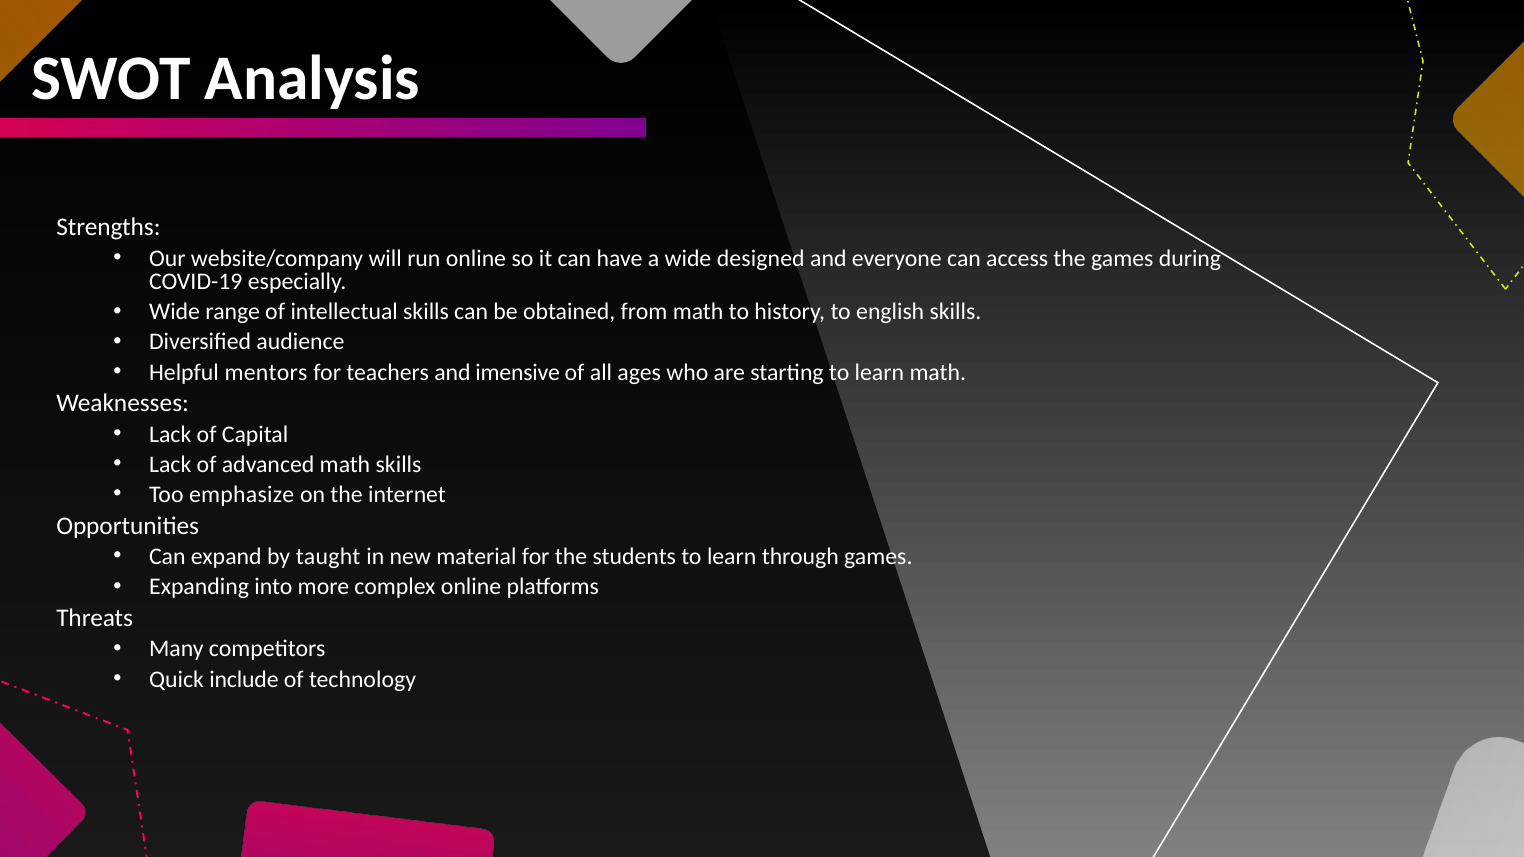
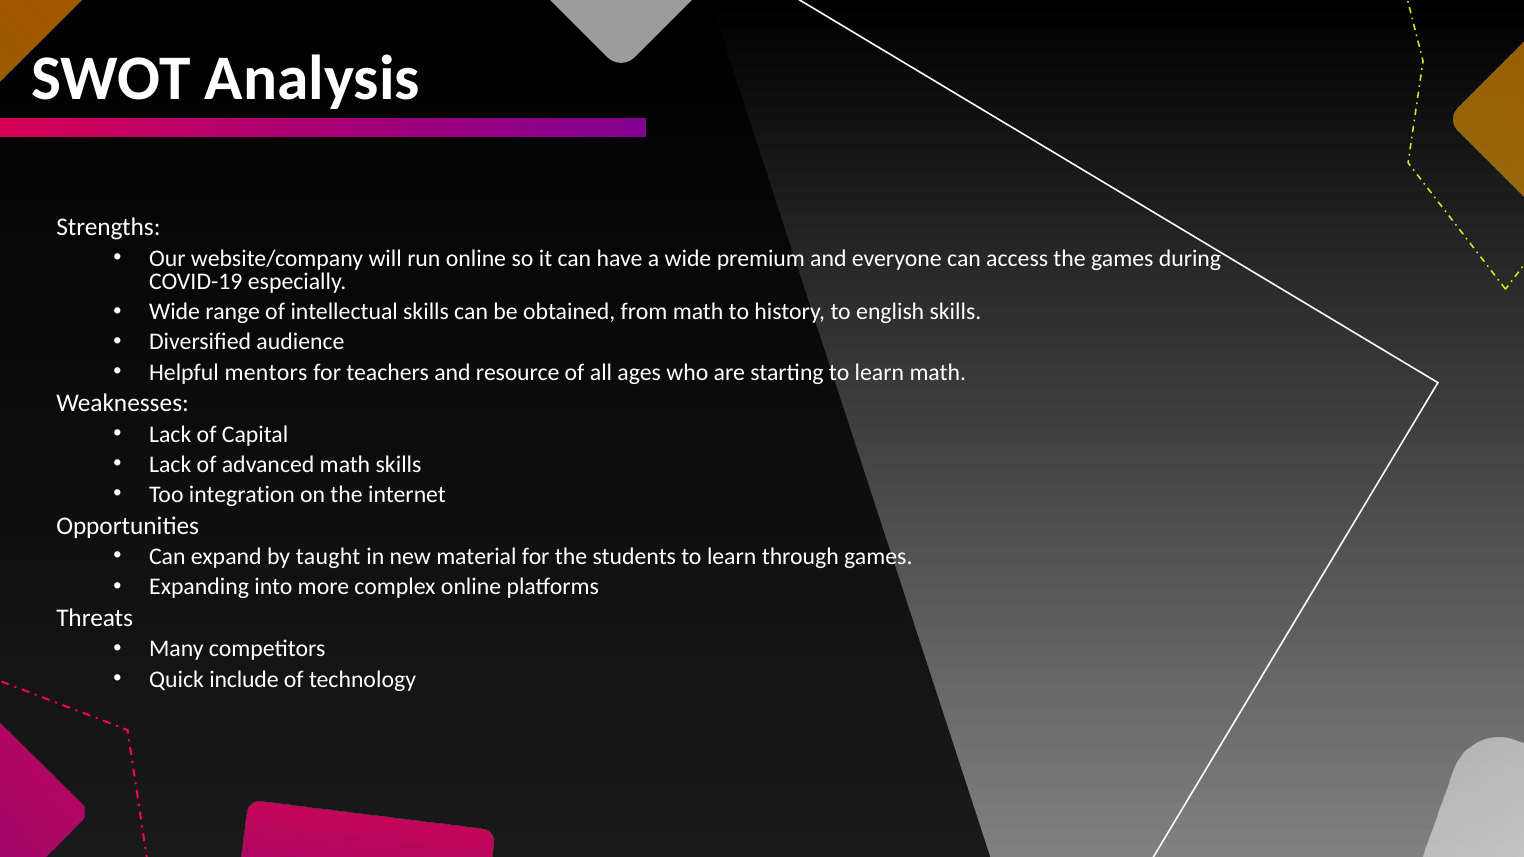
designed: designed -> premium
imensive: imensive -> resource
emphasize: emphasize -> integration
